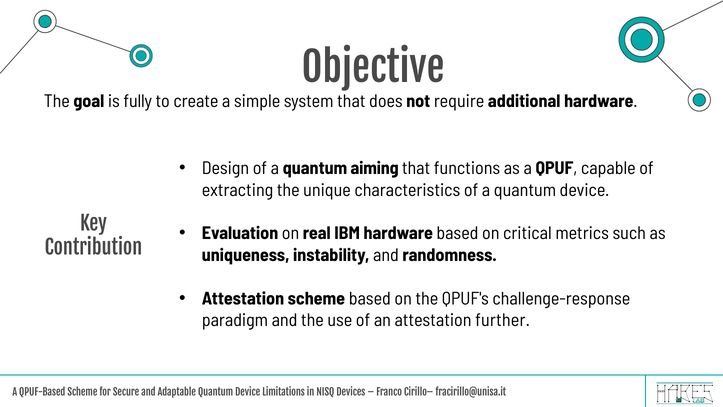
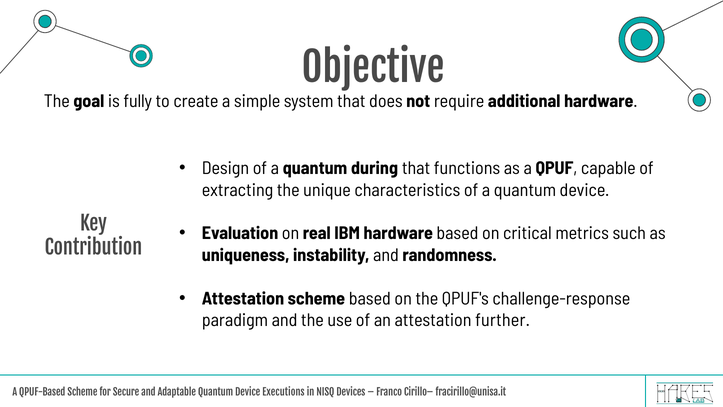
aiming: aiming -> during
Limitations: Limitations -> Executions
